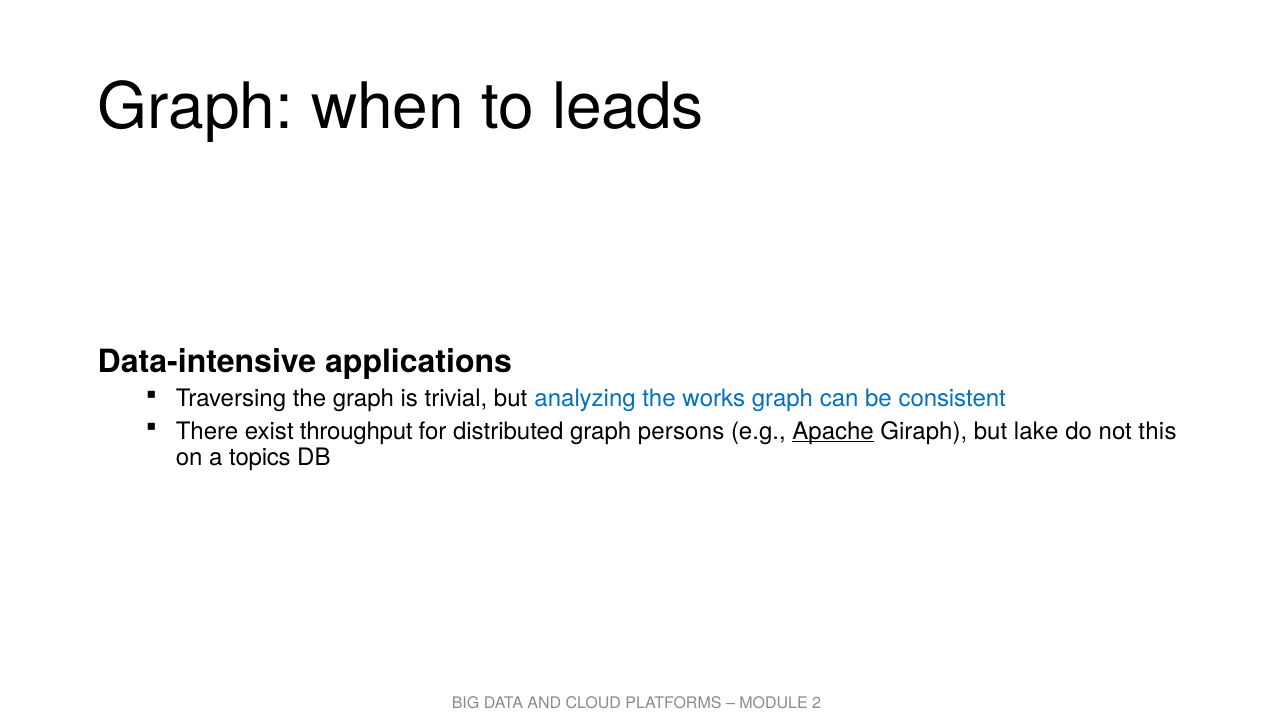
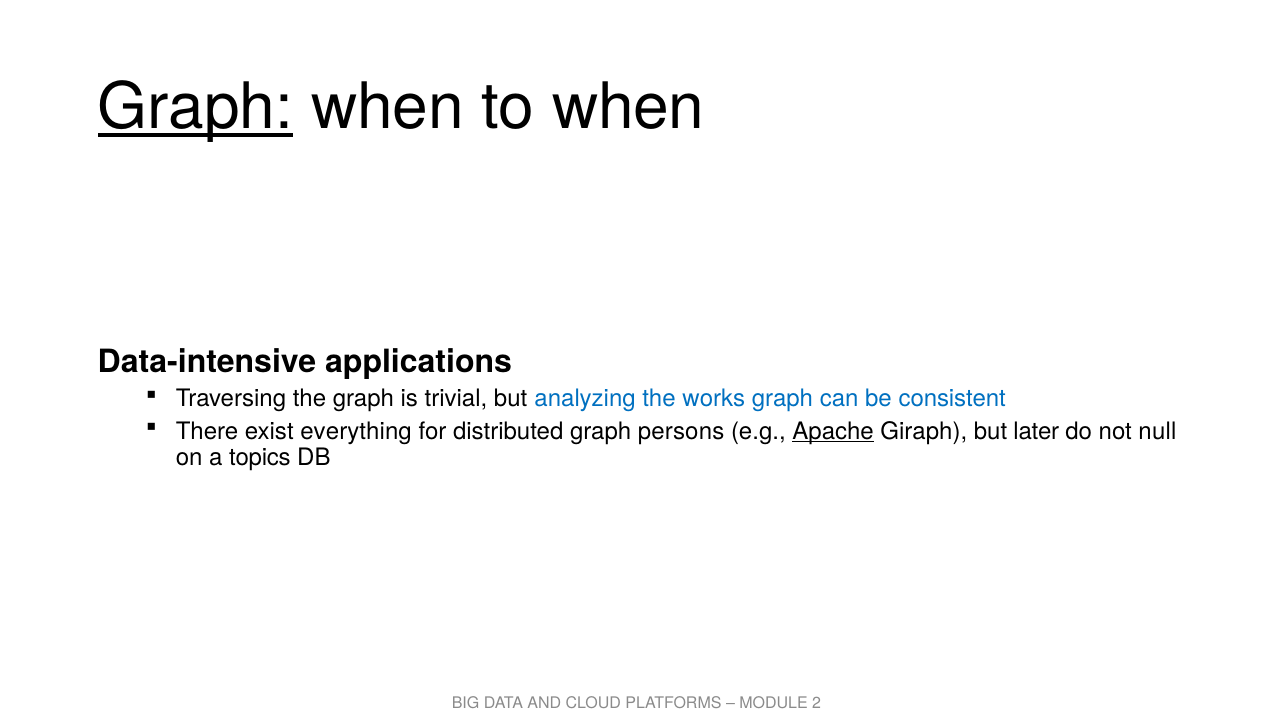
Graph at (195, 108) underline: none -> present
to leads: leads -> when
throughput: throughput -> everything
lake: lake -> later
this: this -> null
